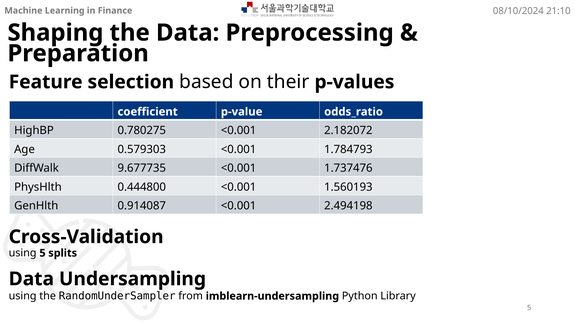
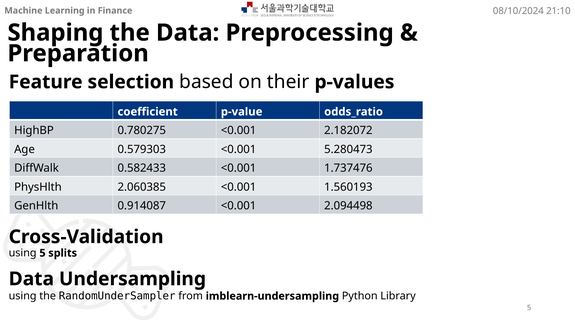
1.784793: 1.784793 -> 5.280473
9.677735: 9.677735 -> 0.582433
0.444800: 0.444800 -> 2.060385
2.494198: 2.494198 -> 2.094498
